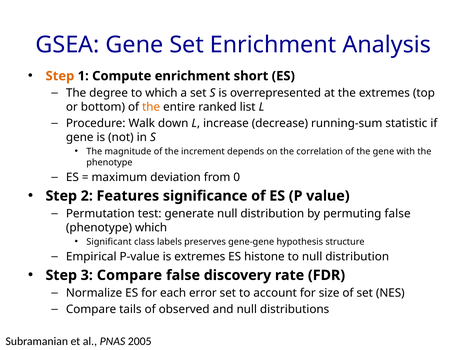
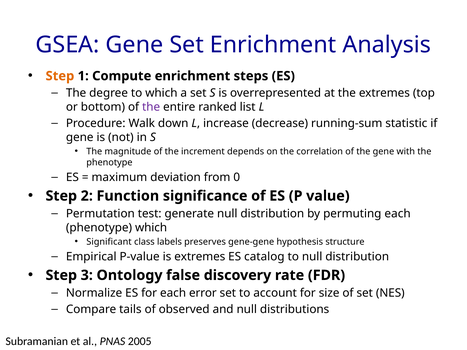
short: short -> steps
the at (151, 107) colour: orange -> purple
Features: Features -> Function
permuting false: false -> each
histone: histone -> catalog
3 Compare: Compare -> Ontology
